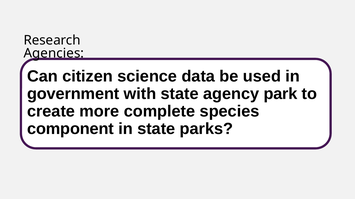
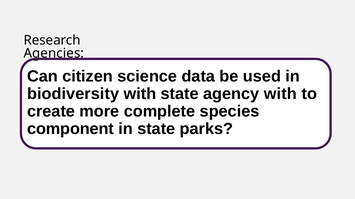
government: government -> biodiversity
agency park: park -> with
